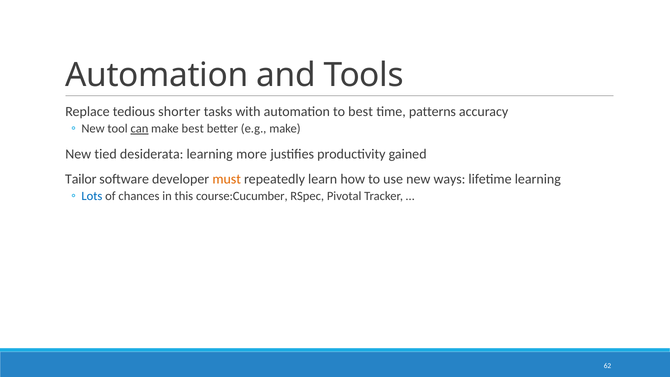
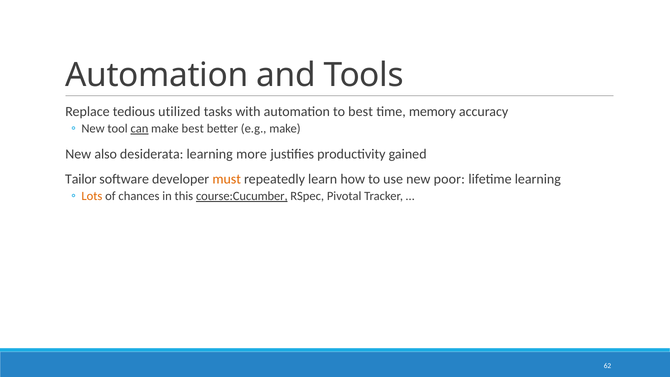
shorter: shorter -> utilized
patterns: patterns -> memory
tied: tied -> also
ways: ways -> poor
Lots colour: blue -> orange
course:Cucumber underline: none -> present
